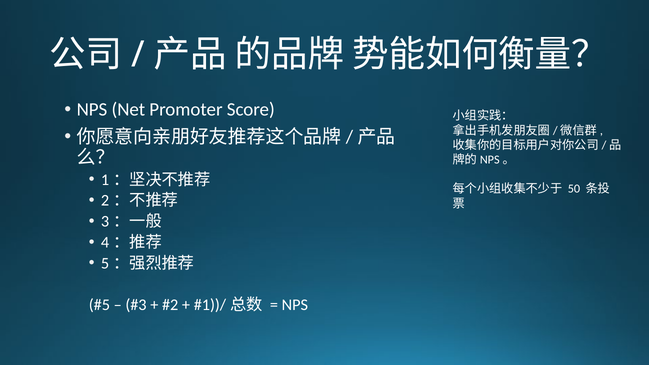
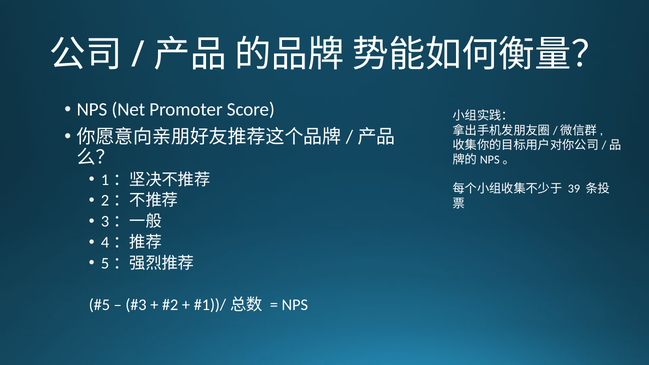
50: 50 -> 39
